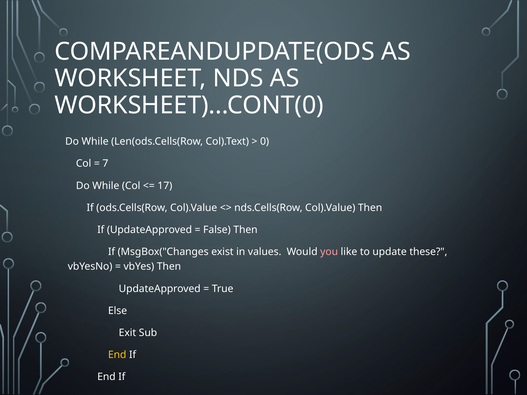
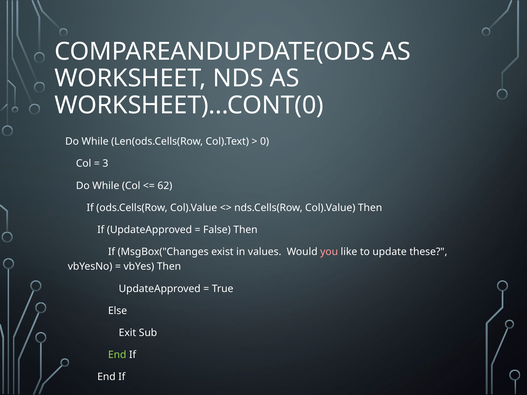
7: 7 -> 3
17: 17 -> 62
End at (117, 355) colour: yellow -> light green
